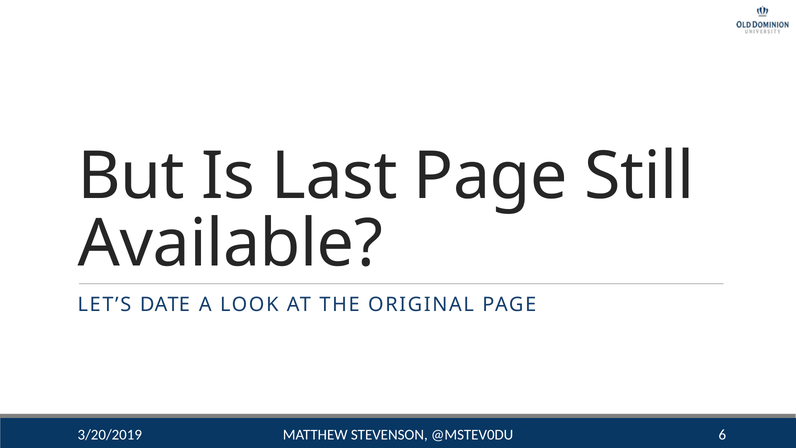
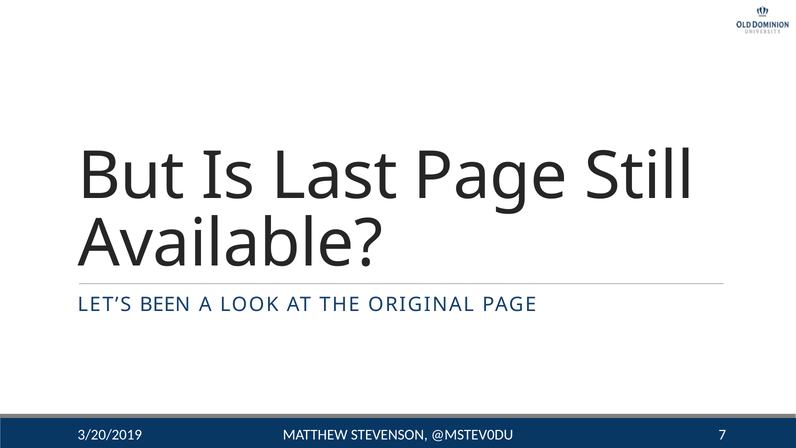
DATE: DATE -> BEEN
6: 6 -> 7
